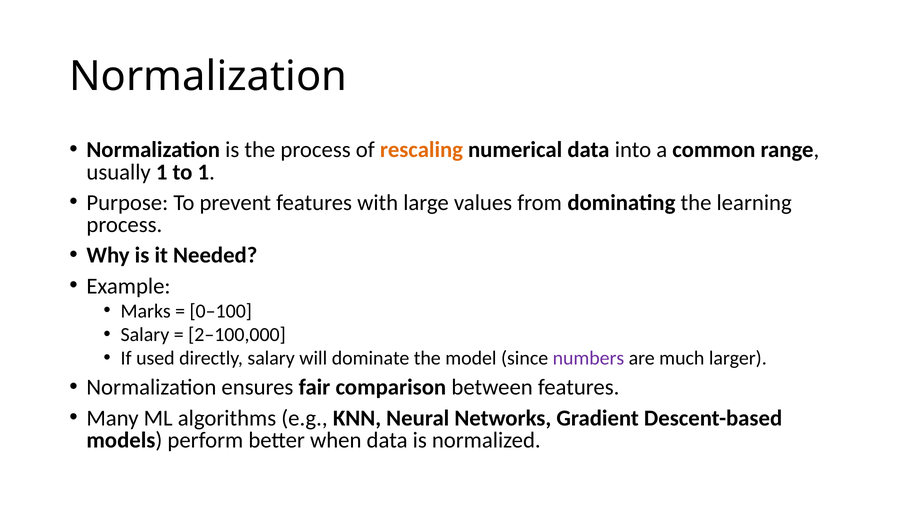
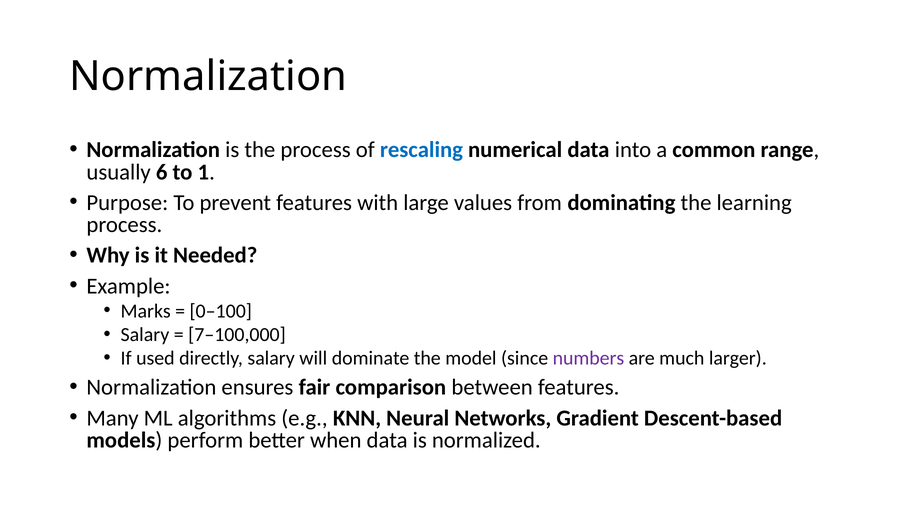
rescaling colour: orange -> blue
usually 1: 1 -> 6
2–100,000: 2–100,000 -> 7–100,000
